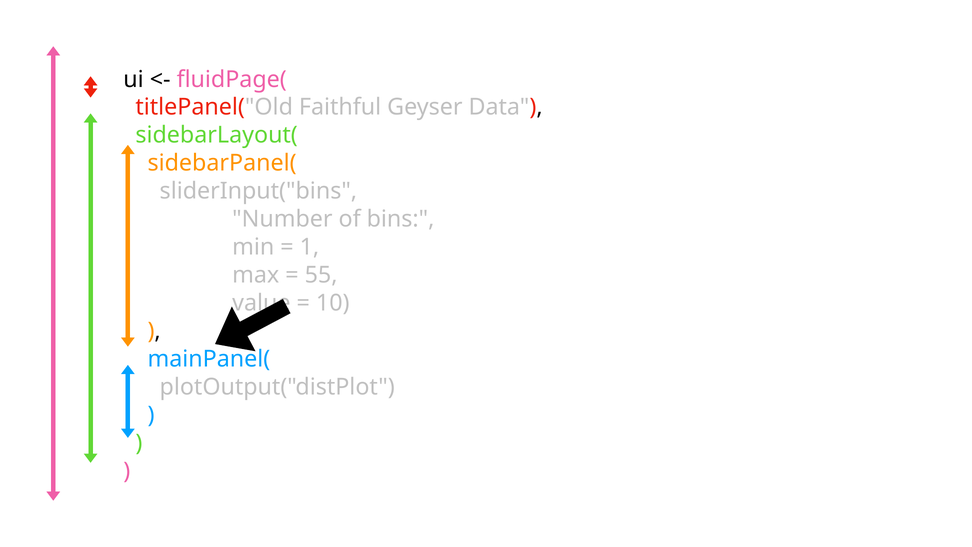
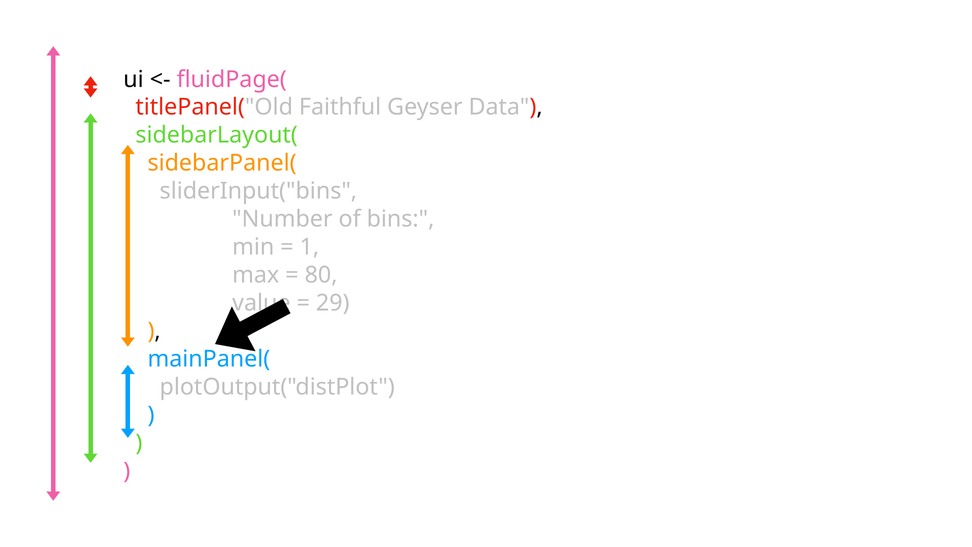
55: 55 -> 80
10: 10 -> 29
